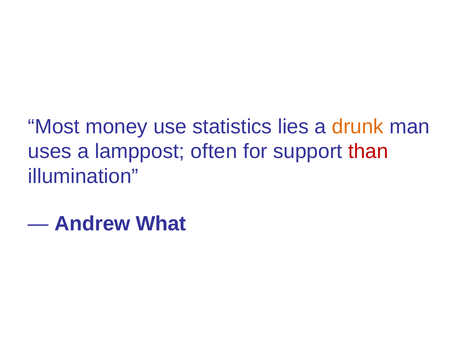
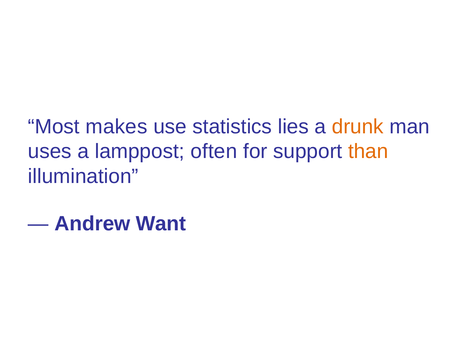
money: money -> makes
than colour: red -> orange
What: What -> Want
